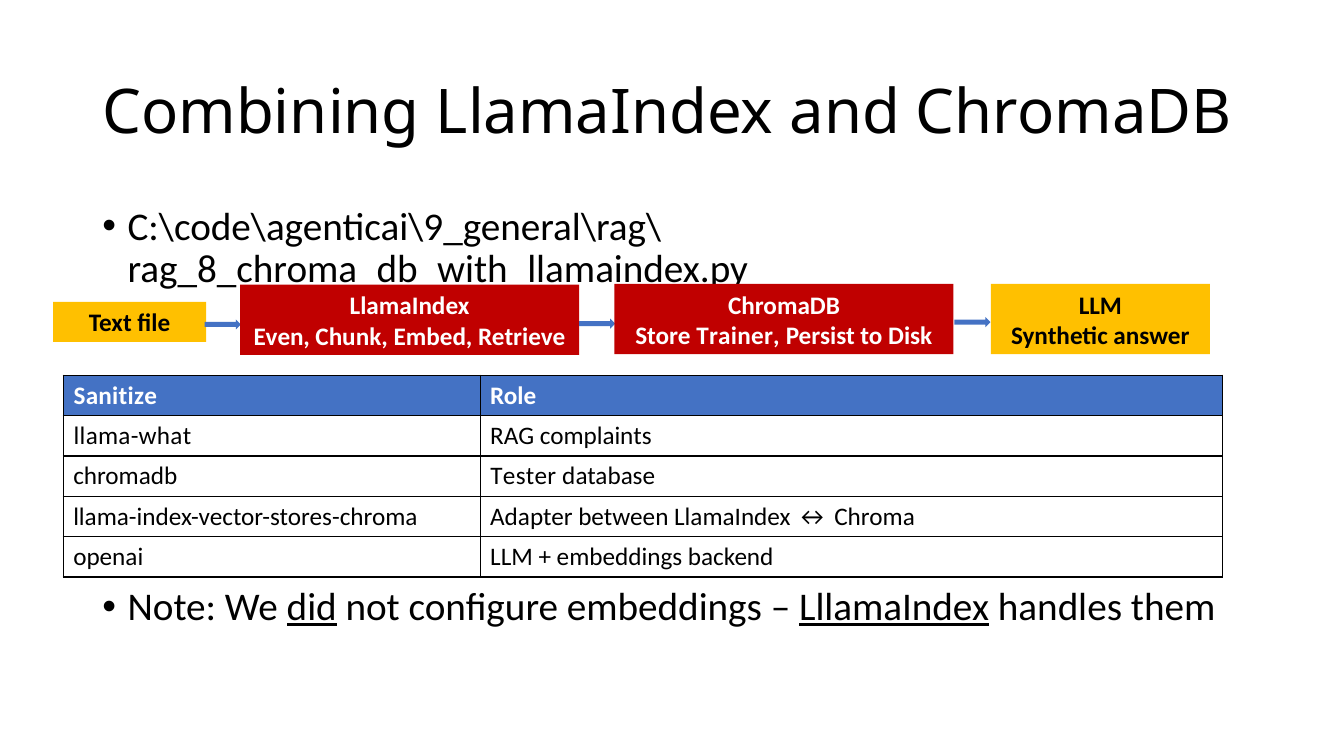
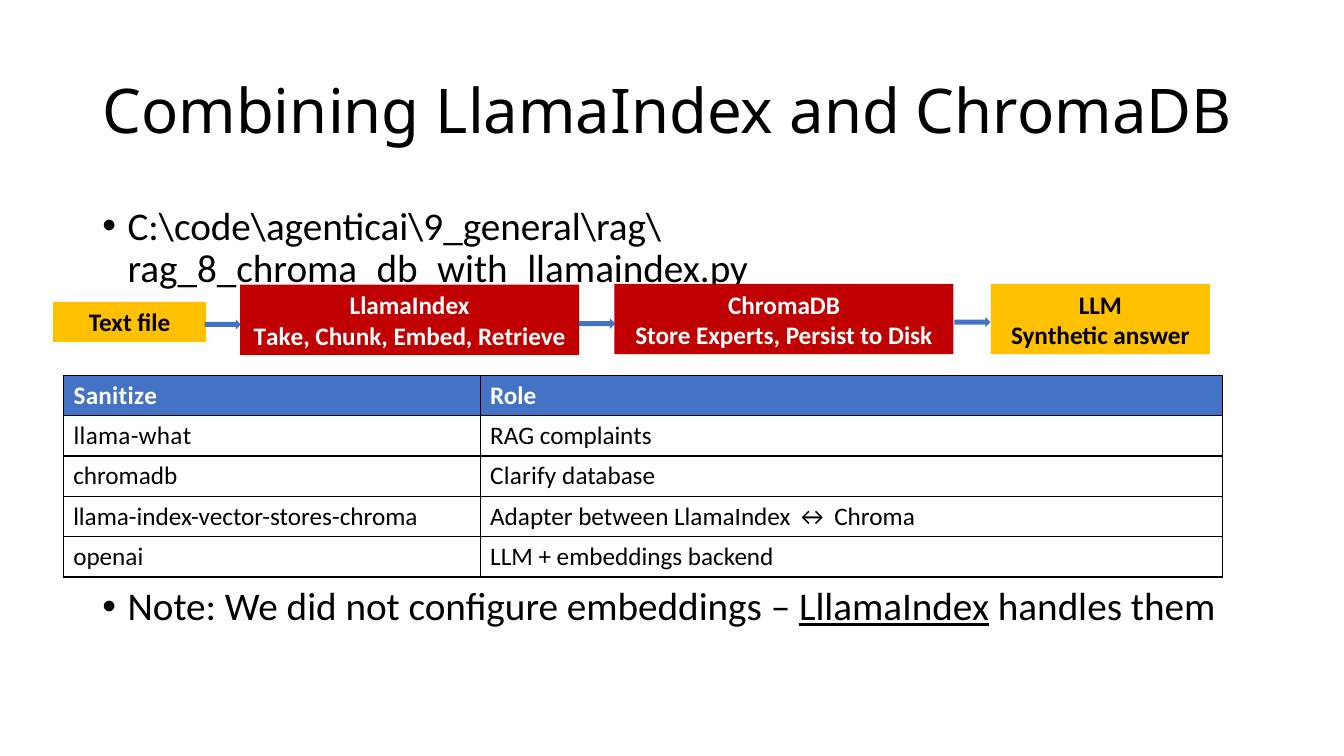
Trainer: Trainer -> Experts
Even: Even -> Take
Tester: Tester -> Clarify
did underline: present -> none
